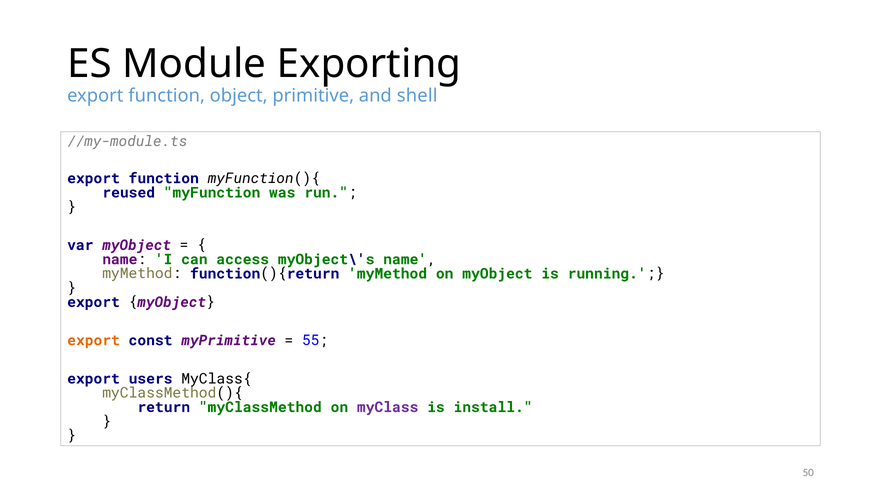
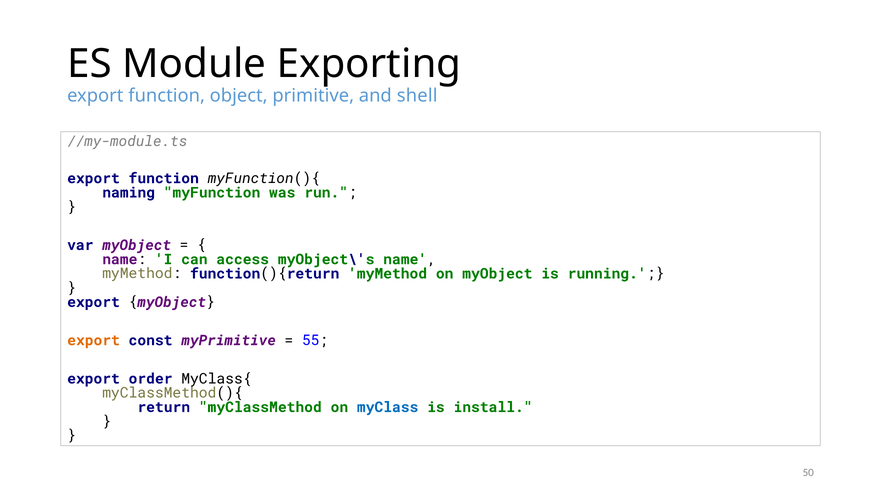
reused: reused -> naming
users: users -> order
myClass colour: purple -> blue
